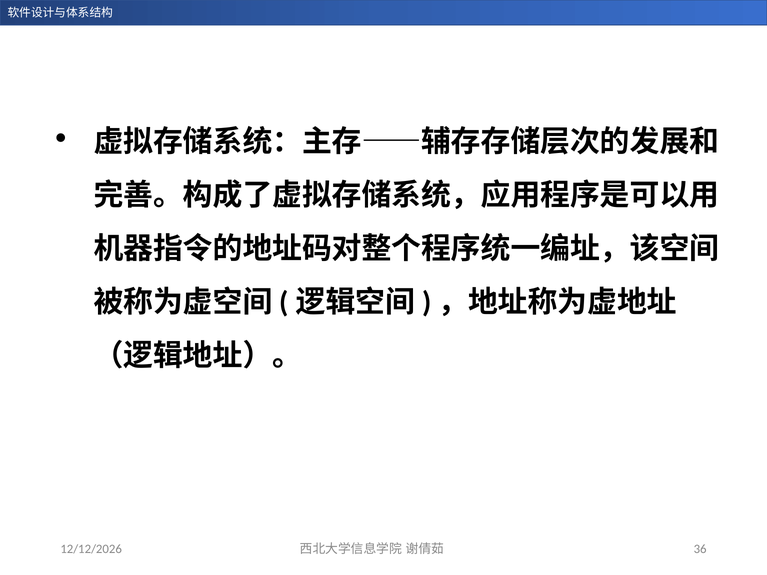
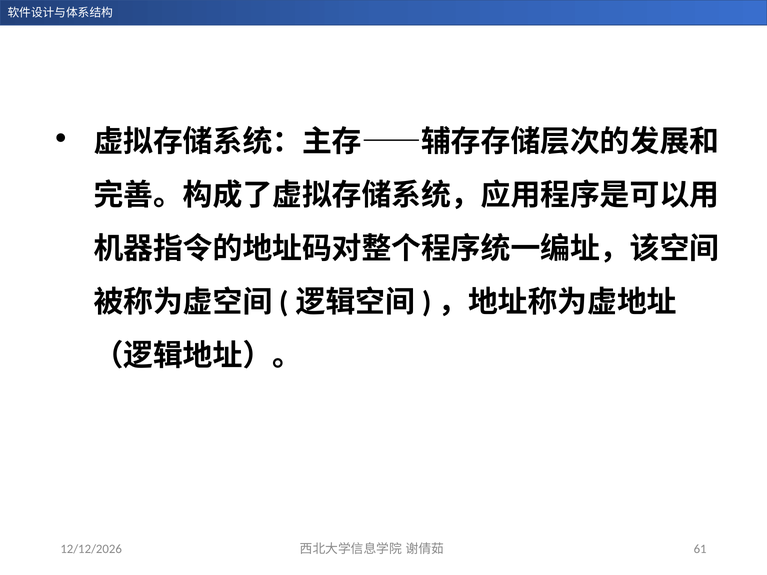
36: 36 -> 61
